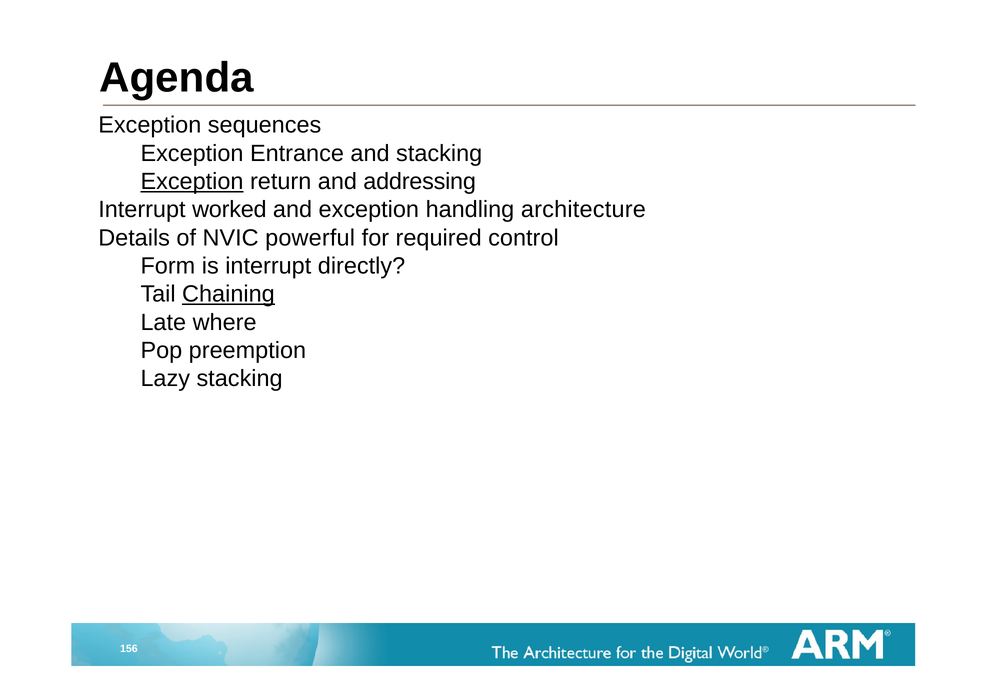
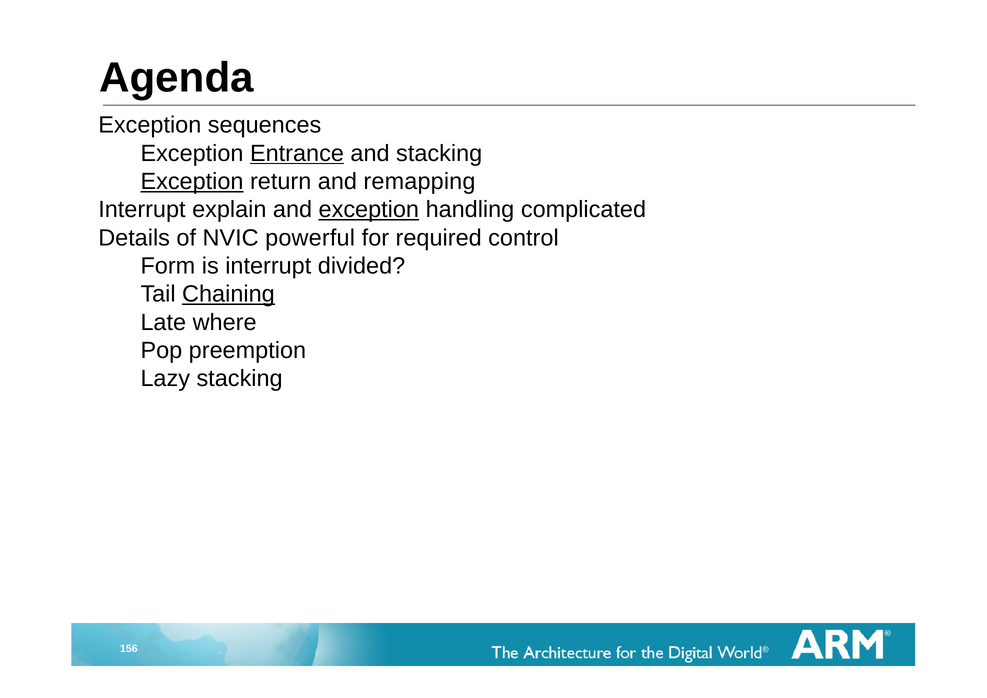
Entrance underline: none -> present
addressing: addressing -> remapping
worked: worked -> explain
exception at (369, 210) underline: none -> present
architecture: architecture -> complicated
directly: directly -> divided
